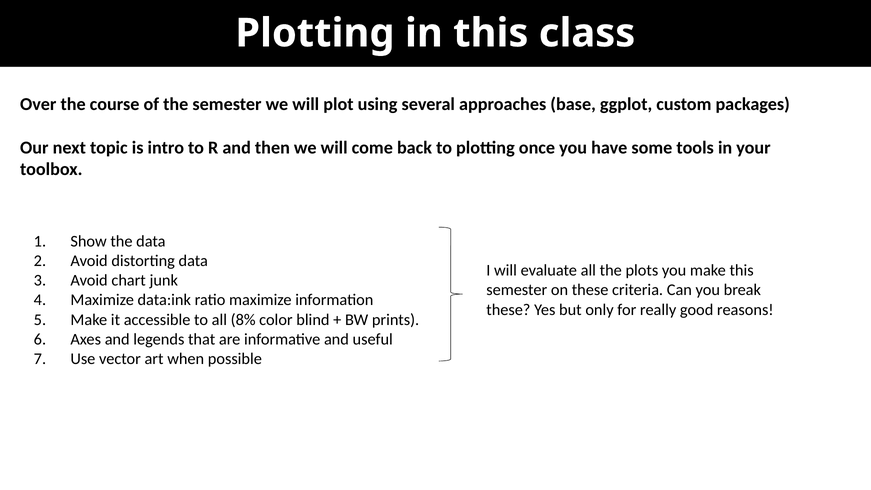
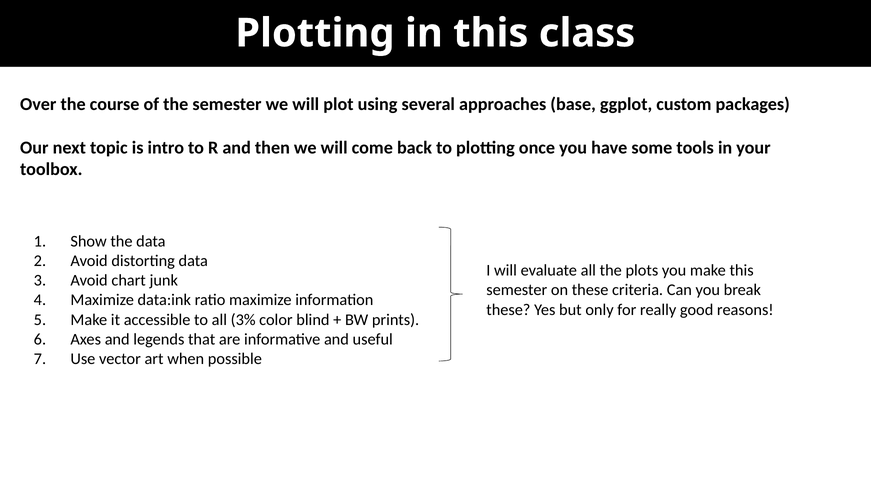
8%: 8% -> 3%
